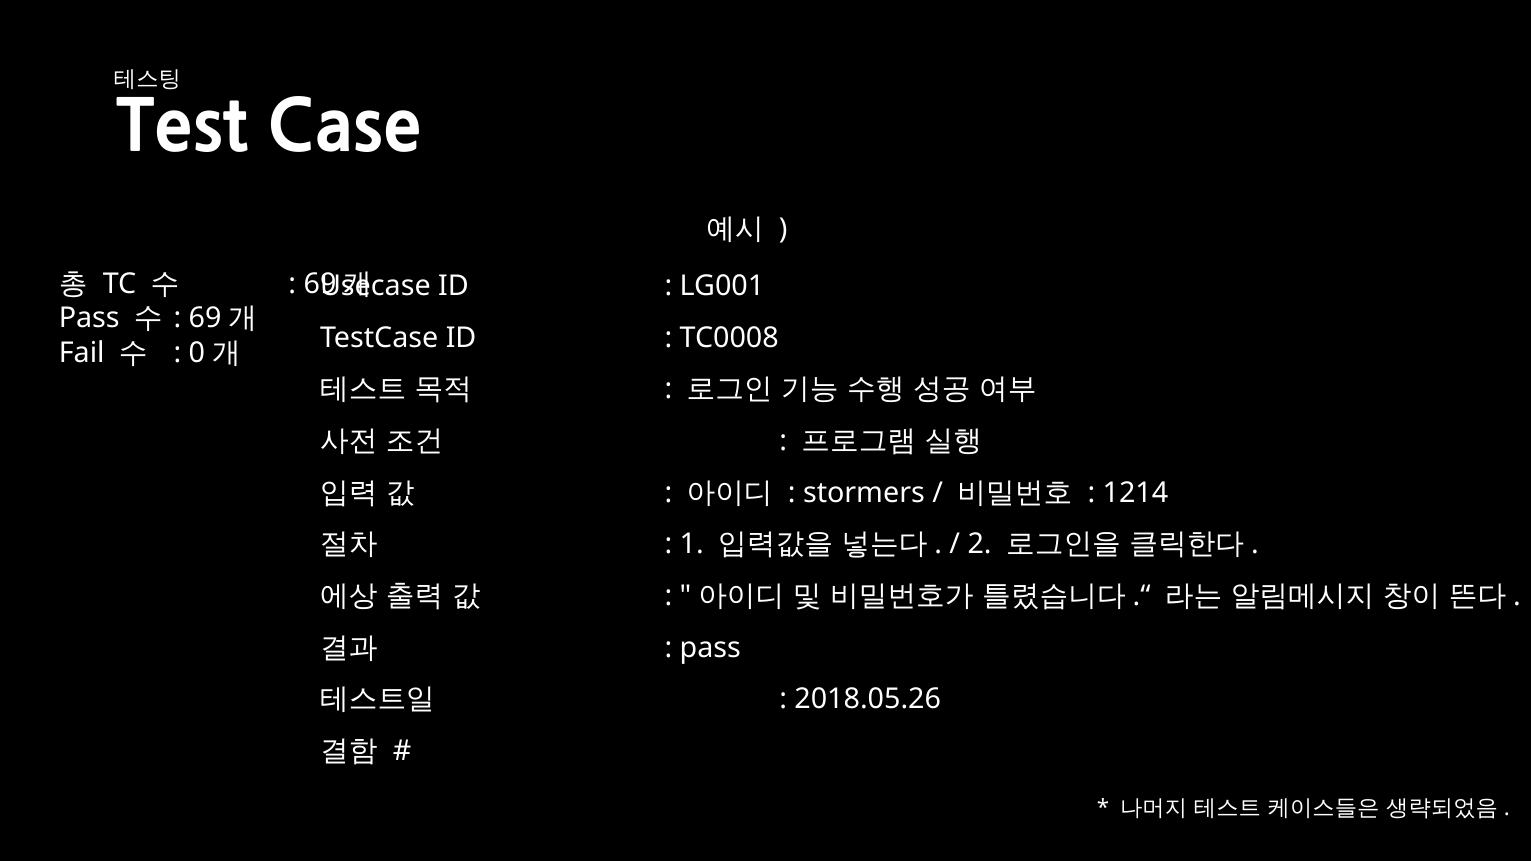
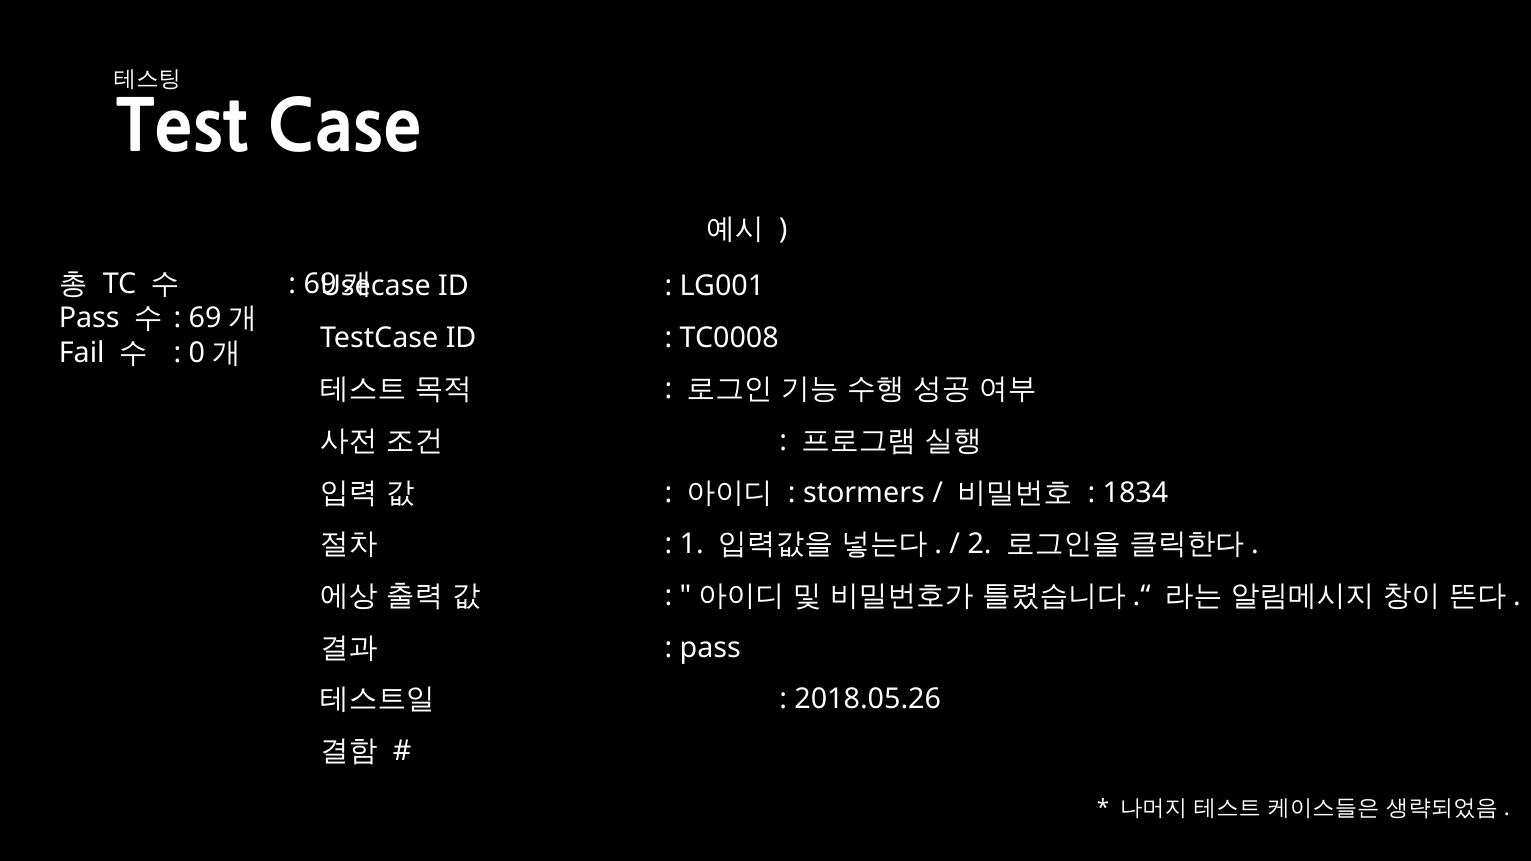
1214: 1214 -> 1834
